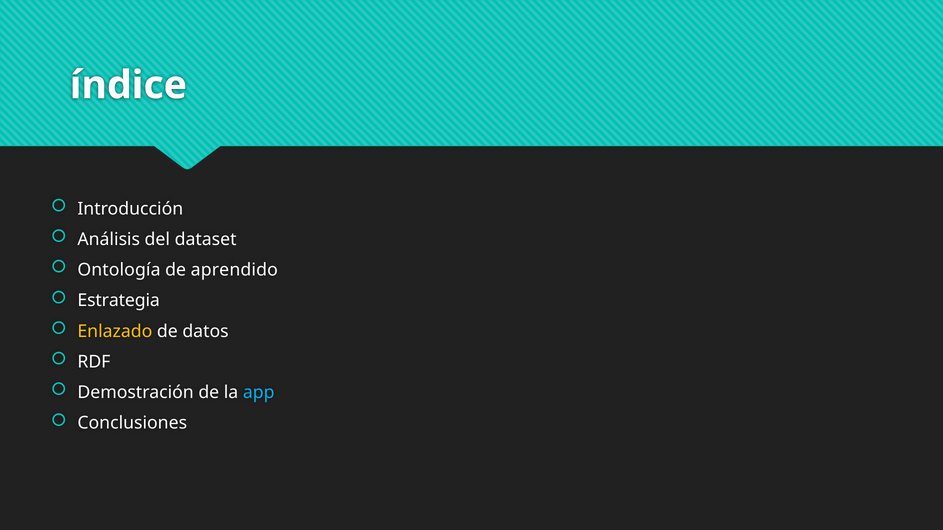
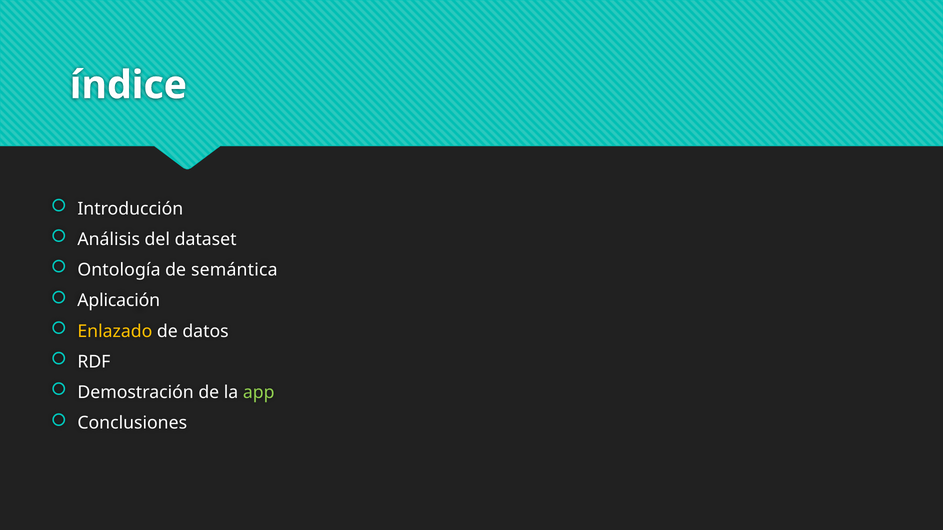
aprendido: aprendido -> semántica
Estrategia: Estrategia -> Aplicación
app colour: light blue -> light green
